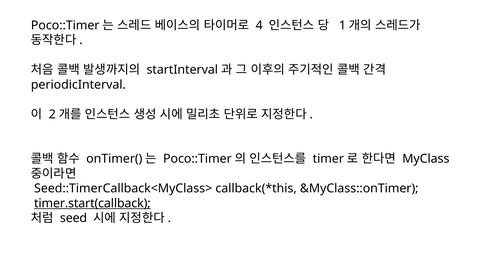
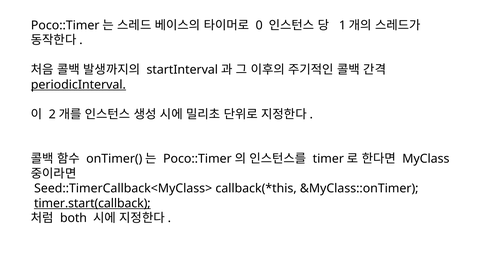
4: 4 -> 0
periodicInterval underline: none -> present
seed: seed -> both
